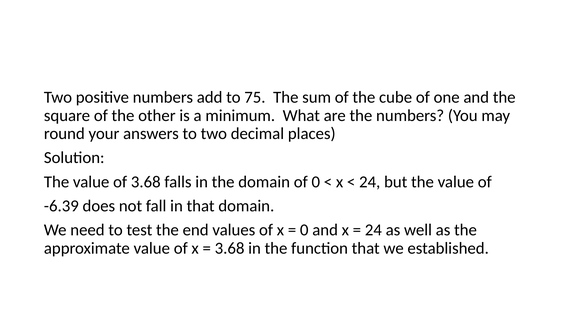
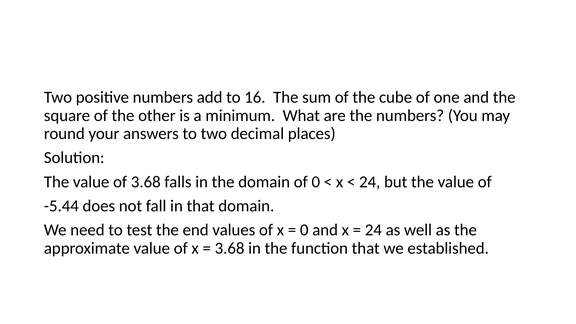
75: 75 -> 16
-6.39: -6.39 -> -5.44
